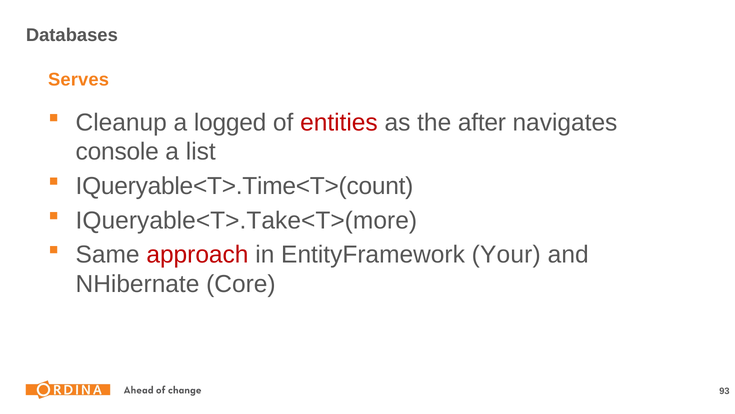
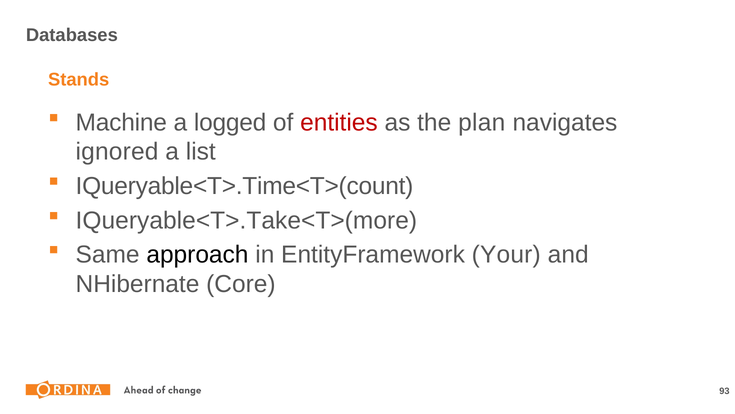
Serves: Serves -> Stands
Cleanup: Cleanup -> Machine
after: after -> plan
console: console -> ignored
approach colour: red -> black
